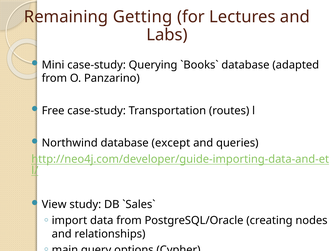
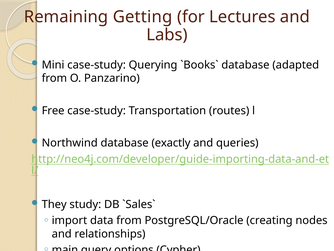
except: except -> exactly
View: View -> They
